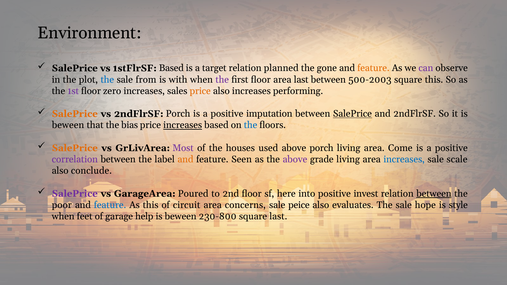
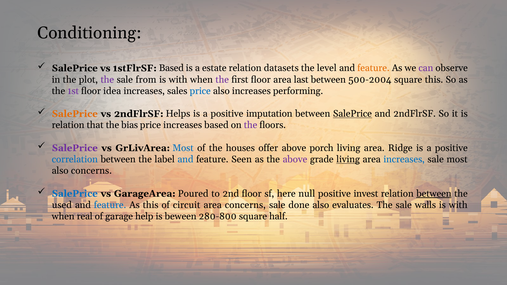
Environment: Environment -> Conditioning
target: target -> estate
planned: planned -> datasets
gone: gone -> level
the at (107, 80) colour: blue -> purple
500-2003: 500-2003 -> 500-2004
zero: zero -> idea
price at (200, 91) colour: orange -> blue
2ndFlrSF Porch: Porch -> Helps
beween at (68, 125): beween -> relation
increases at (183, 125) underline: present -> none
the at (251, 125) colour: blue -> purple
SalePrice at (75, 148) colour: orange -> purple
Most at (183, 148) colour: purple -> blue
used: used -> offer
Come: Come -> Ridge
correlation colour: purple -> blue
and at (185, 159) colour: orange -> blue
living at (348, 159) underline: none -> present
sale scale: scale -> most
also conclude: conclude -> concerns
SalePrice at (75, 194) colour: purple -> blue
into: into -> null
poor: poor -> used
peice: peice -> done
hope: hope -> walls
style at (458, 205): style -> with
feet: feet -> real
230-800: 230-800 -> 280-800
square last: last -> half
